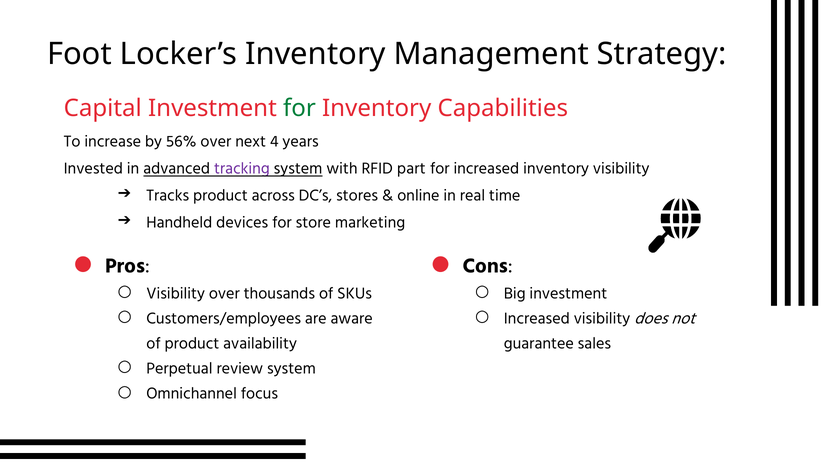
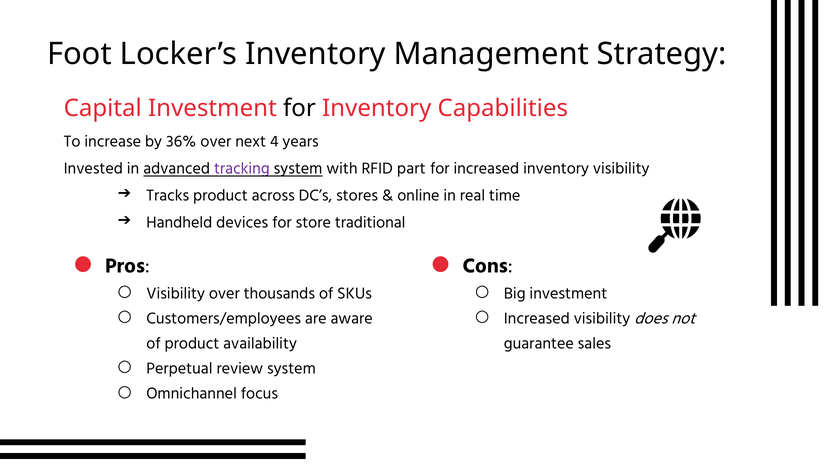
for at (299, 108) colour: green -> black
56%: 56% -> 36%
marketing: marketing -> traditional
